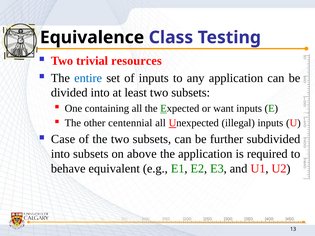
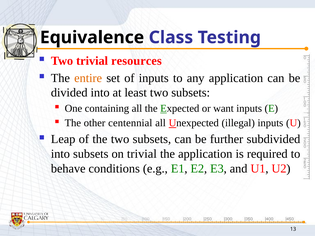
entire colour: blue -> orange
Case: Case -> Leap
on above: above -> trivial
equivalent: equivalent -> conditions
